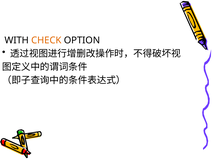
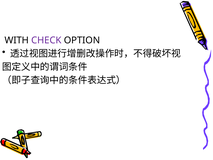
CHECK colour: orange -> purple
